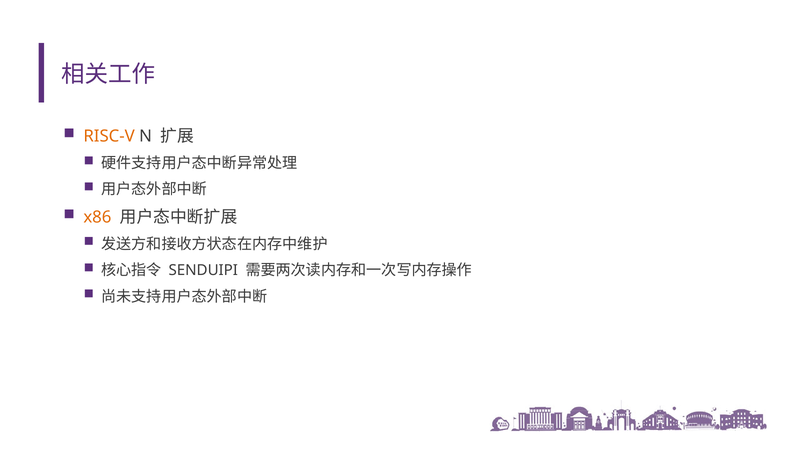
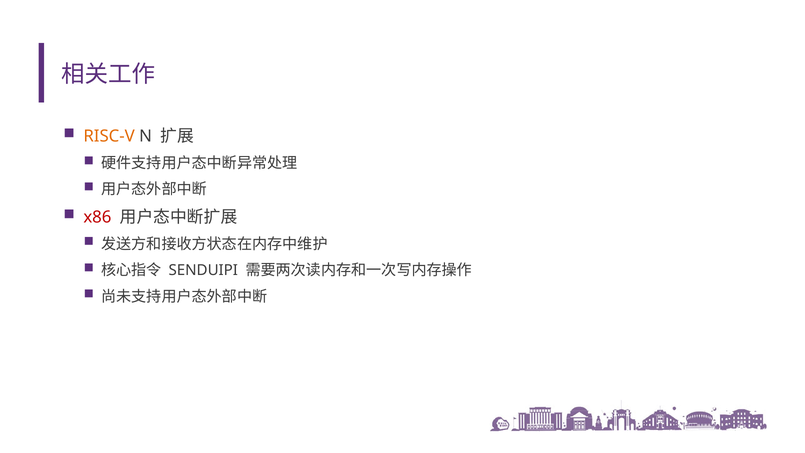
x86 colour: orange -> red
